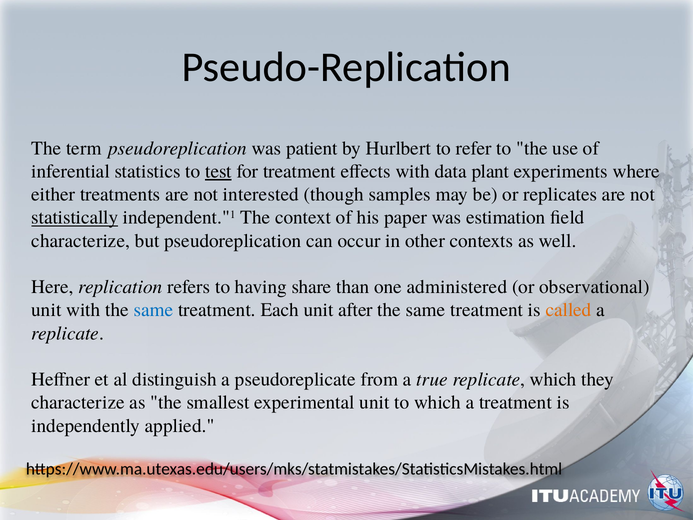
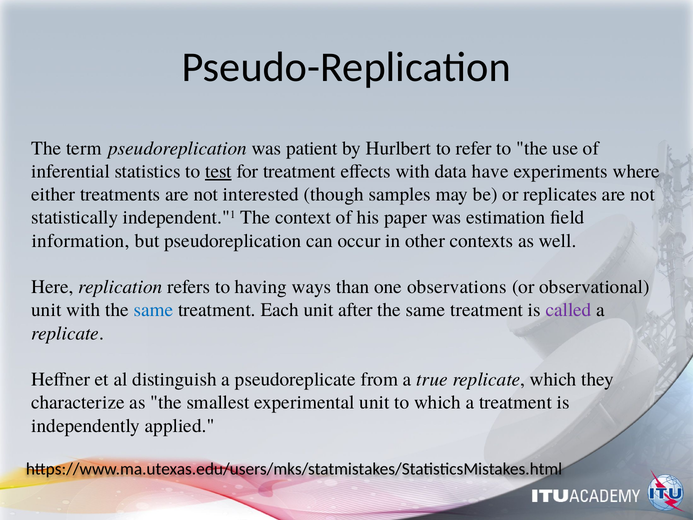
plant: plant -> have
statistically underline: present -> none
characterize at (81, 241): characterize -> information
share: share -> ways
administered: administered -> observations
called colour: orange -> purple
